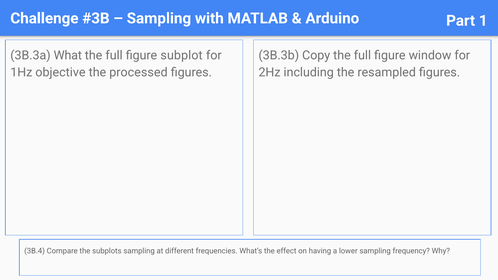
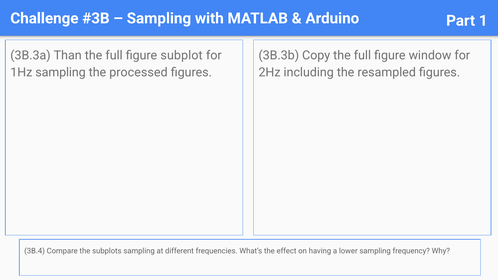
What: What -> Than
1Hz objective: objective -> sampling
